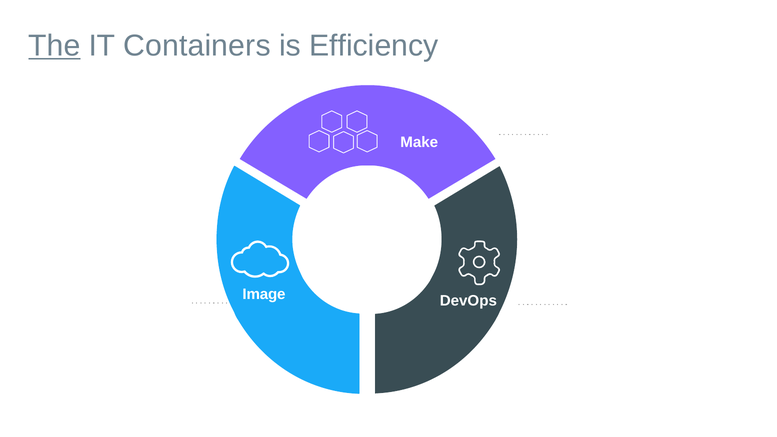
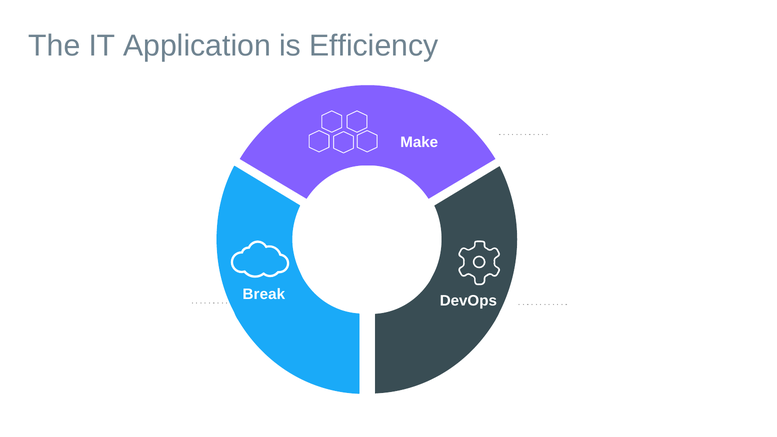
The underline: present -> none
Containers: Containers -> Application
Image: Image -> Break
